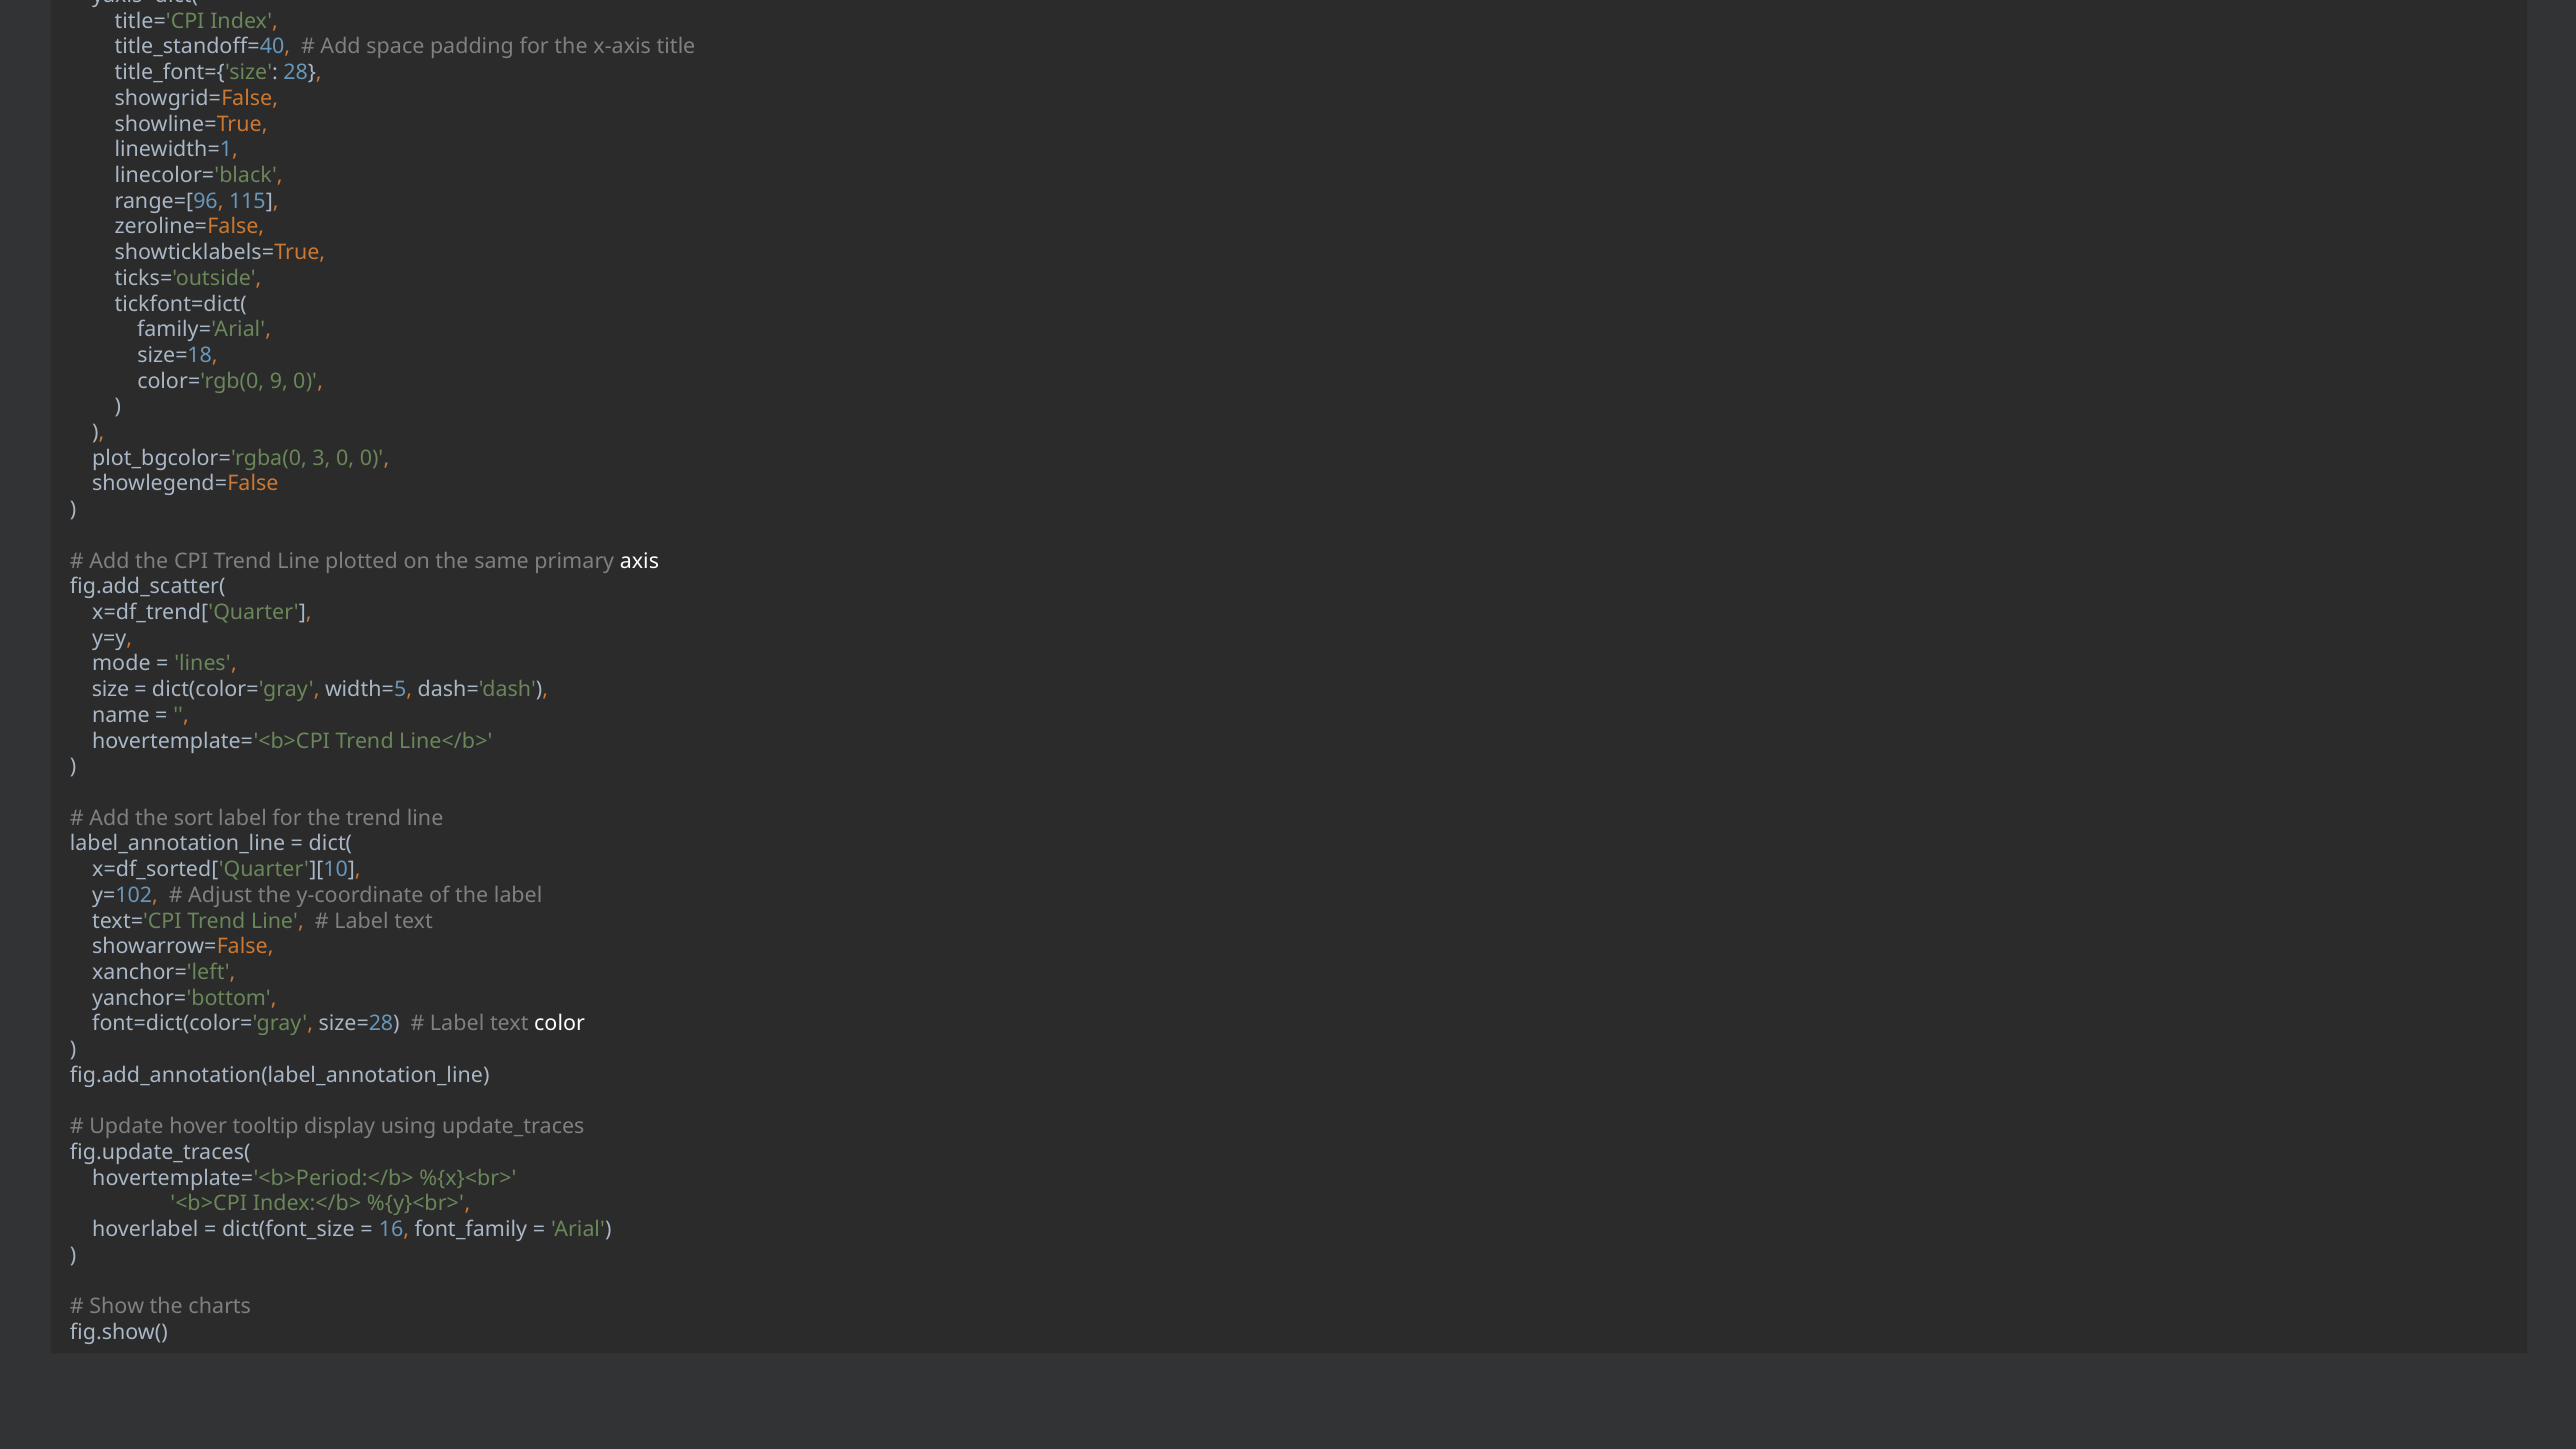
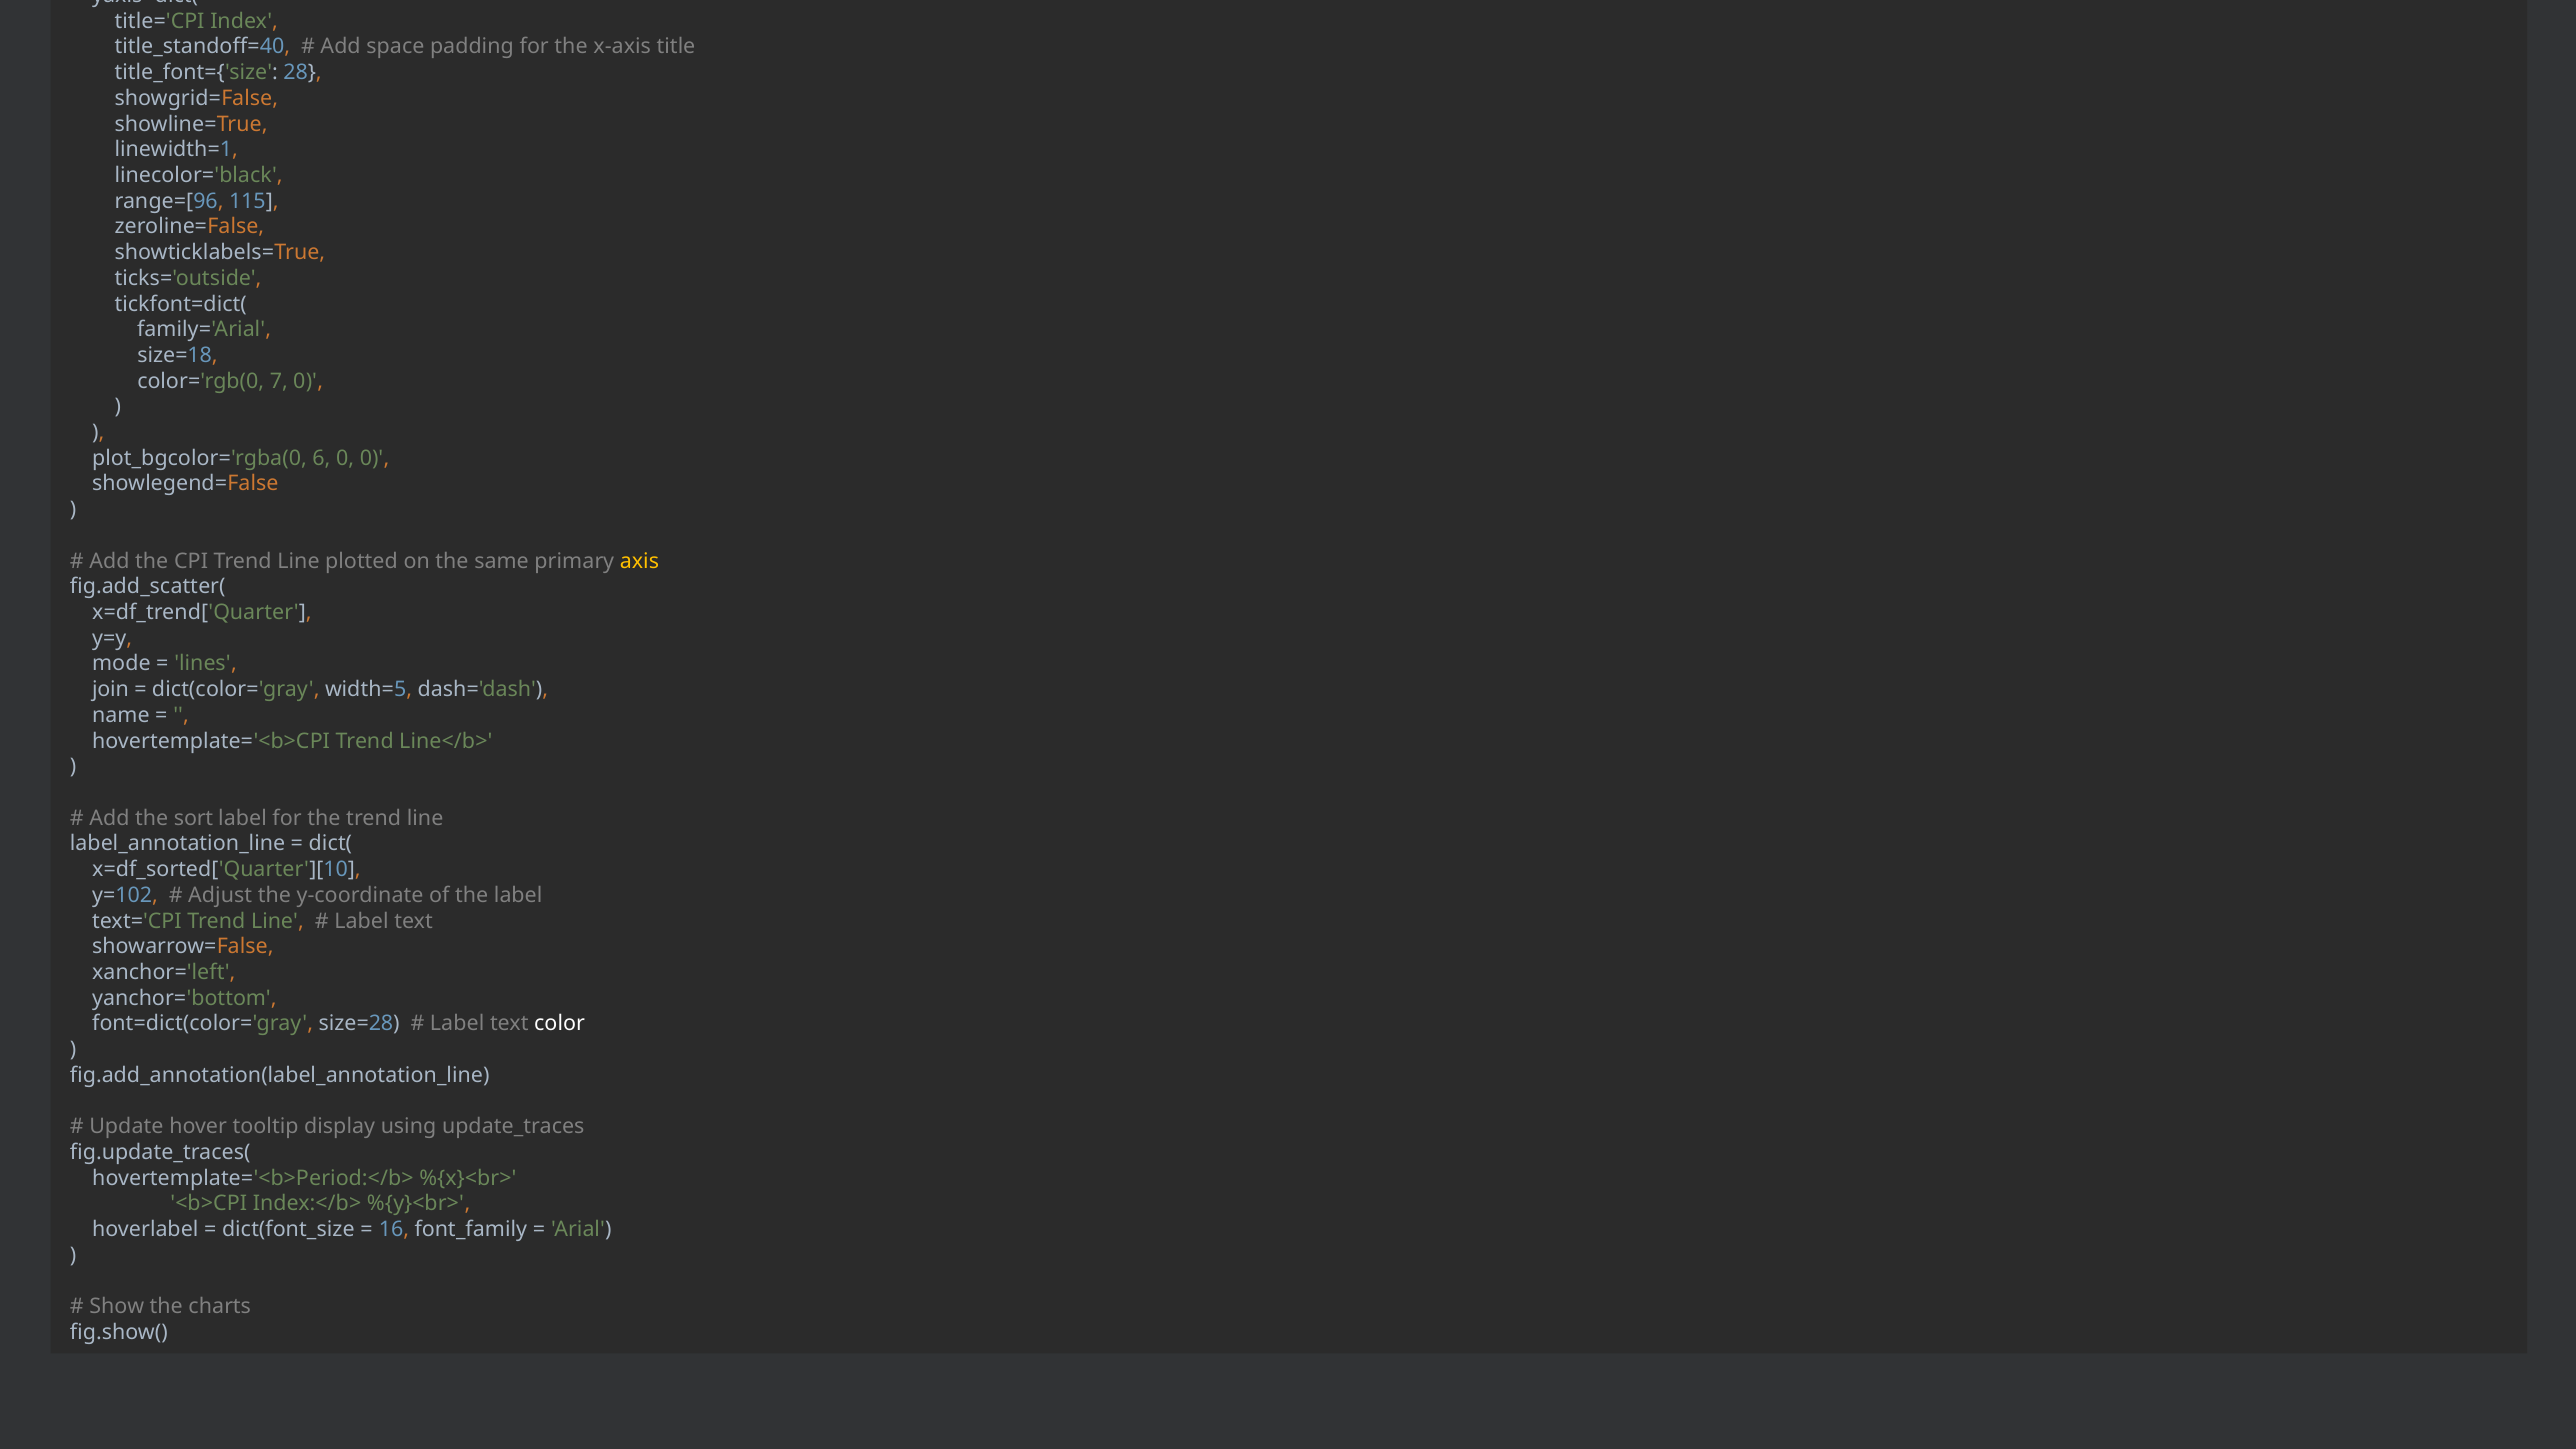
9: 9 -> 7
3: 3 -> 6
axis colour: white -> yellow
size at (110, 690): size -> join
